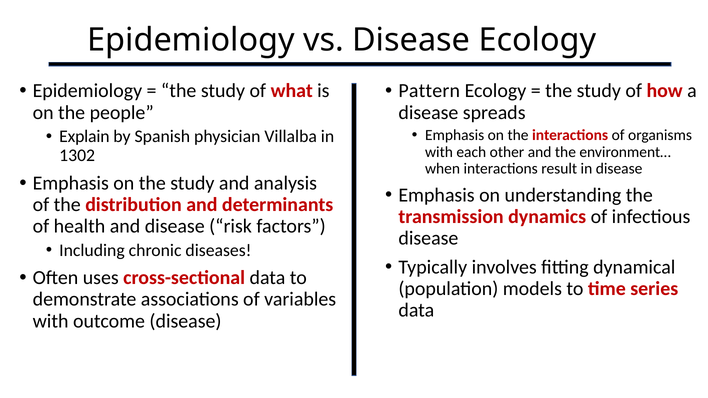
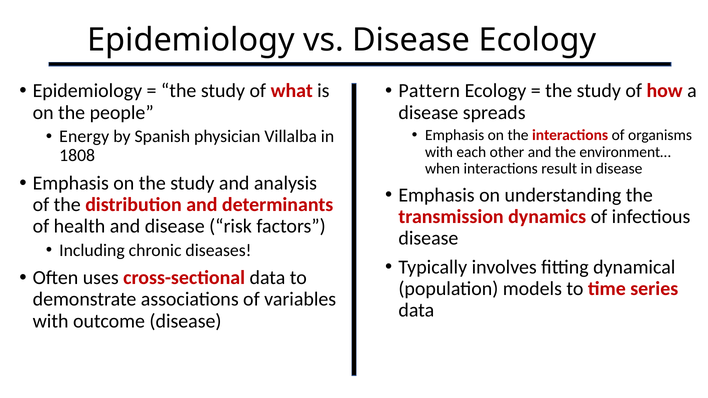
Explain: Explain -> Energy
1302: 1302 -> 1808
